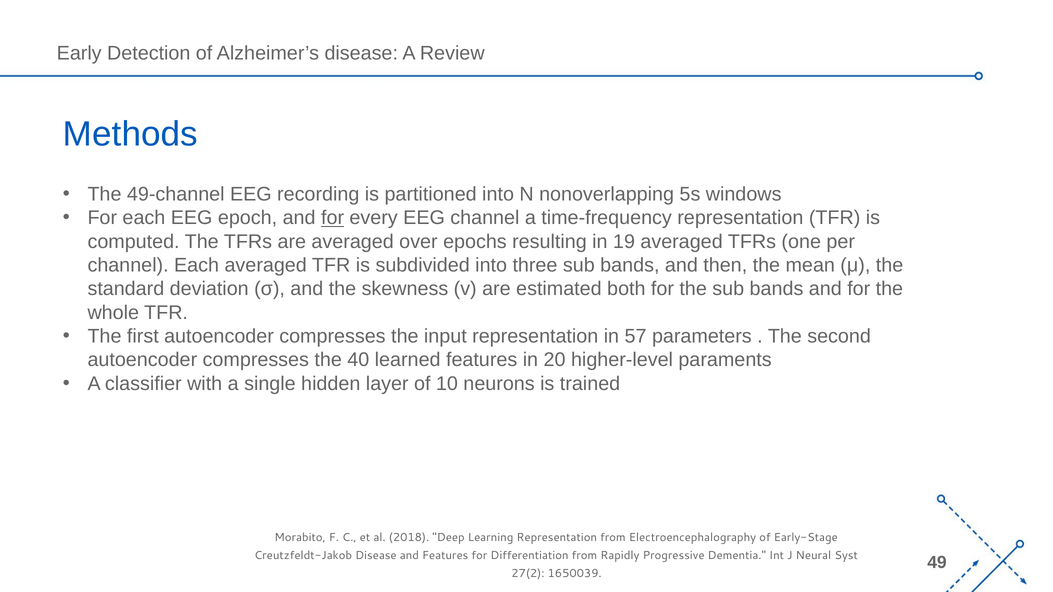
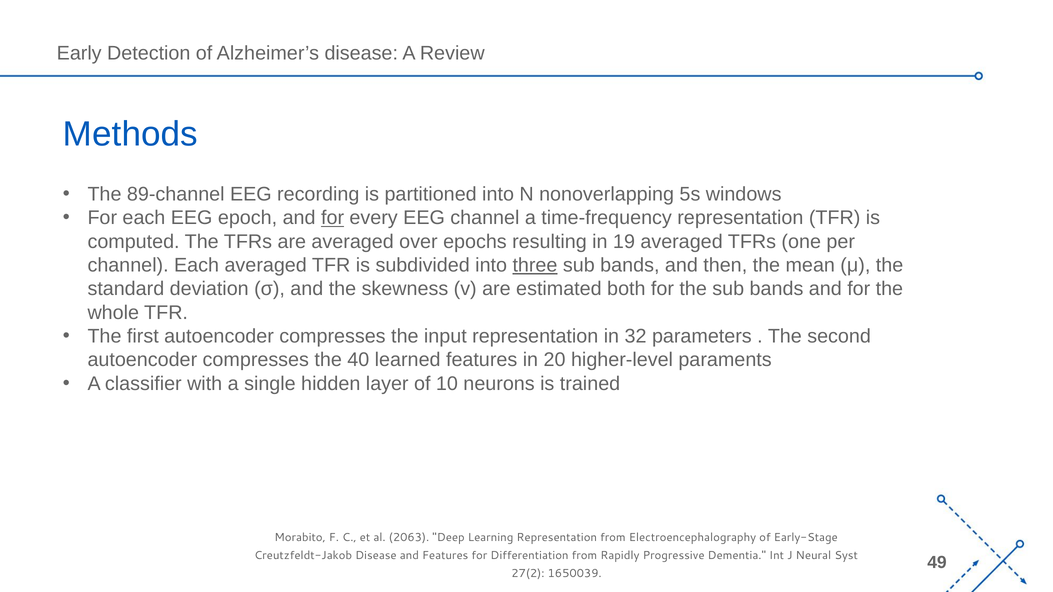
49-channel: 49-channel -> 89-channel
three underline: none -> present
57: 57 -> 32
2018: 2018 -> 2063
